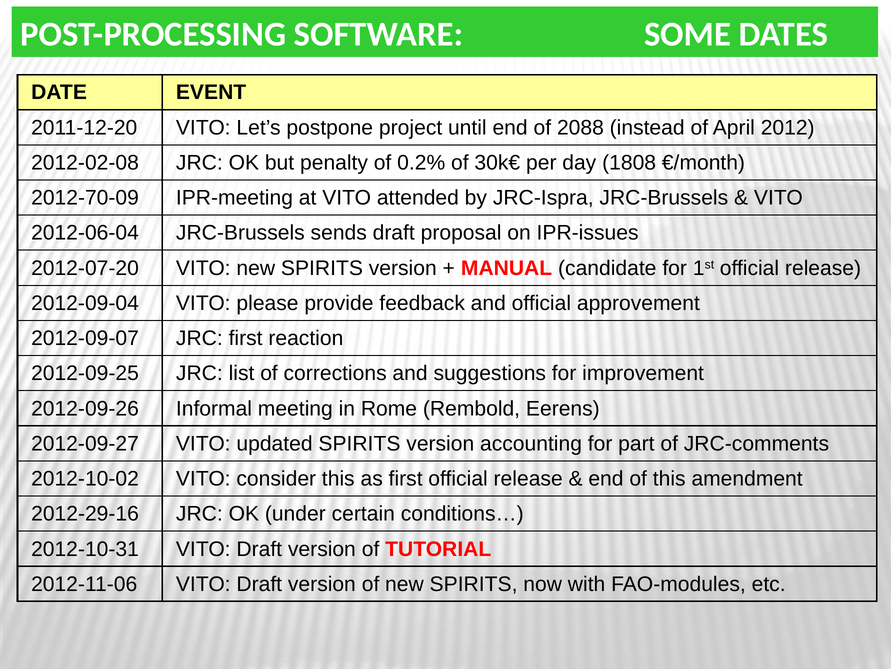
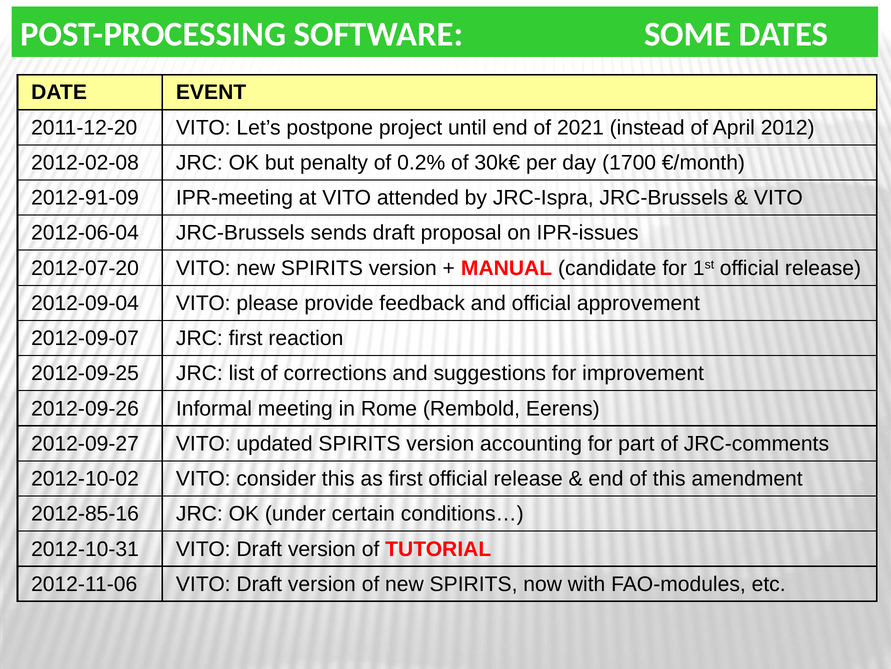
2088: 2088 -> 2021
1808: 1808 -> 1700
2012-70-09: 2012-70-09 -> 2012-91-09
2012-29-16: 2012-29-16 -> 2012-85-16
